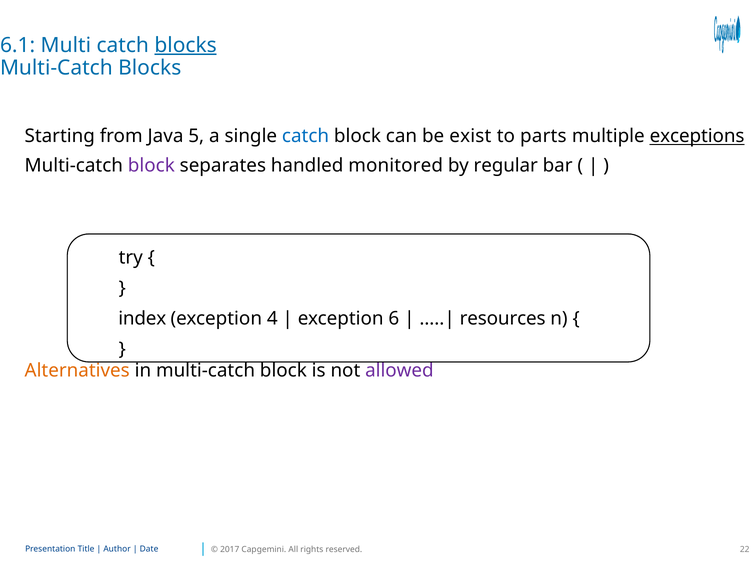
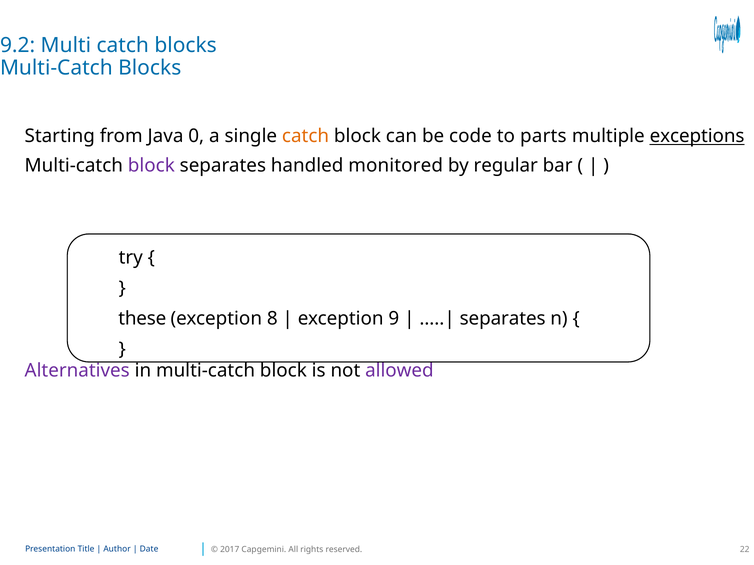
6.1: 6.1 -> 9.2
blocks at (186, 45) underline: present -> none
5: 5 -> 0
catch at (306, 136) colour: blue -> orange
exist: exist -> code
index: index -> these
4: 4 -> 8
6: 6 -> 9
resources at (503, 319): resources -> separates
Alternatives colour: orange -> purple
